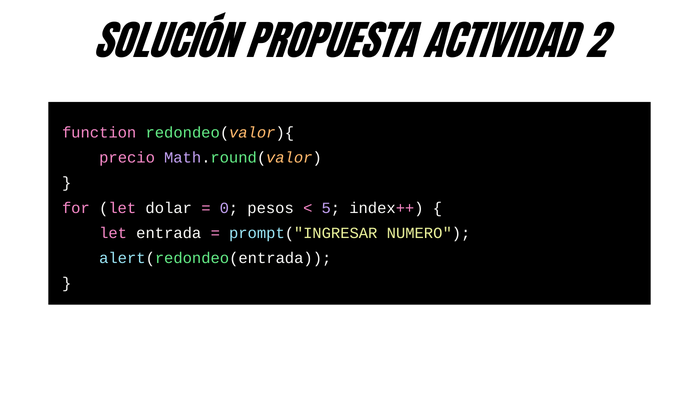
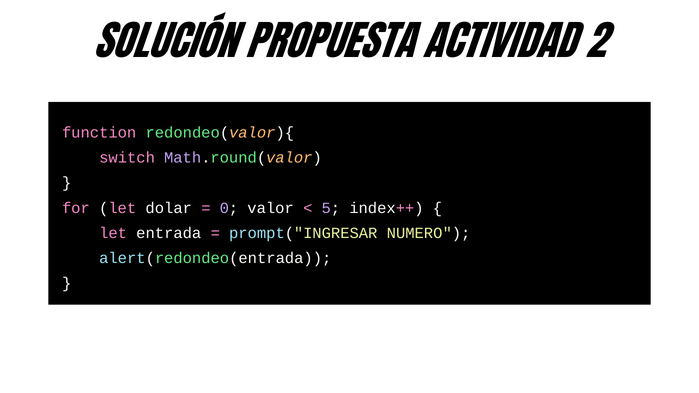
precio: precio -> switch
pesos: pesos -> valor
